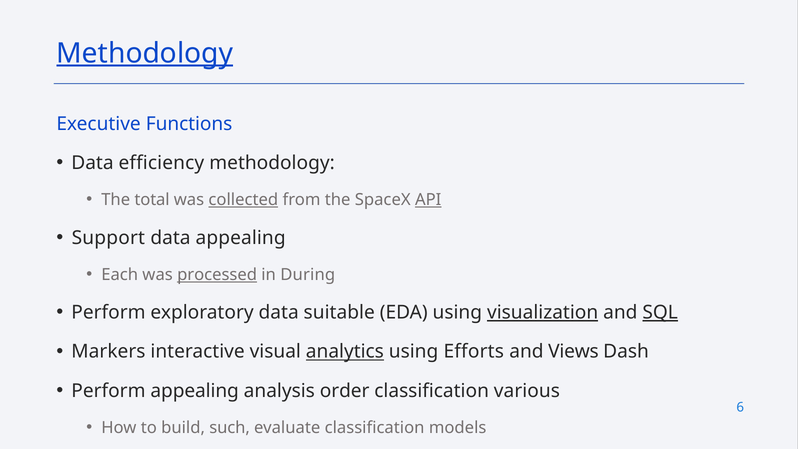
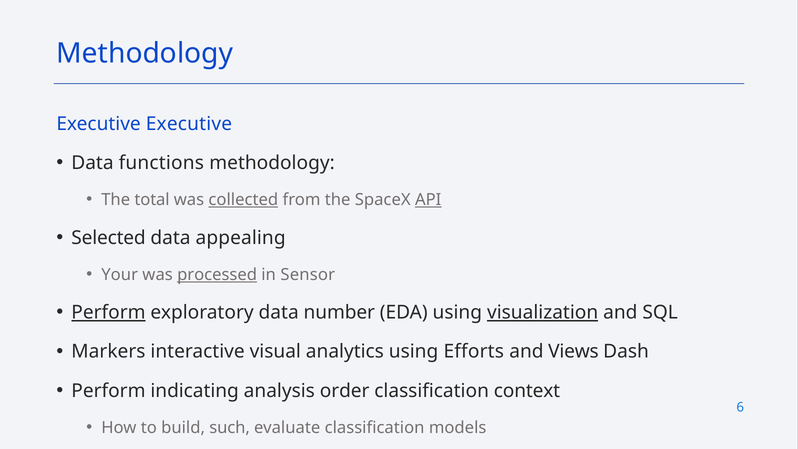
Methodology at (145, 53) underline: present -> none
Executive Functions: Functions -> Executive
efficiency: efficiency -> functions
Support: Support -> Selected
Each: Each -> Your
During: During -> Sensor
Perform at (108, 312) underline: none -> present
suitable: suitable -> number
SQL underline: present -> none
analytics underline: present -> none
Perform appealing: appealing -> indicating
various: various -> context
